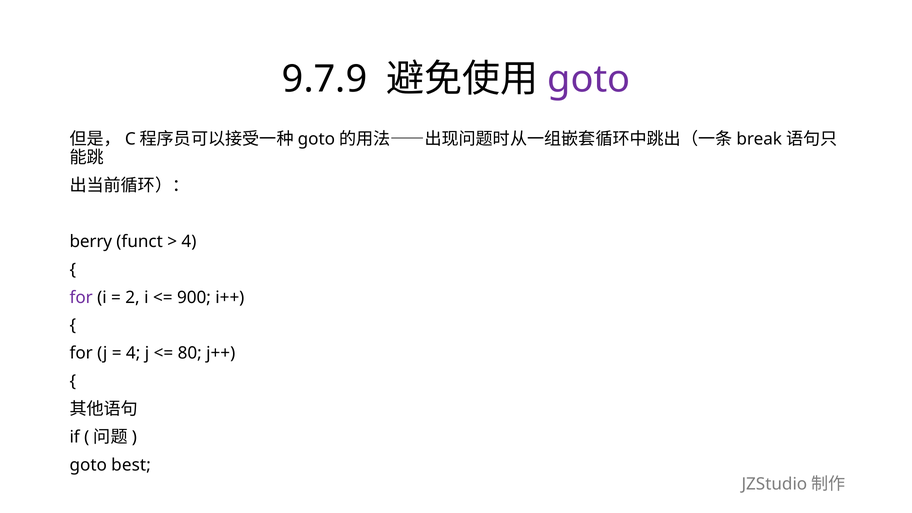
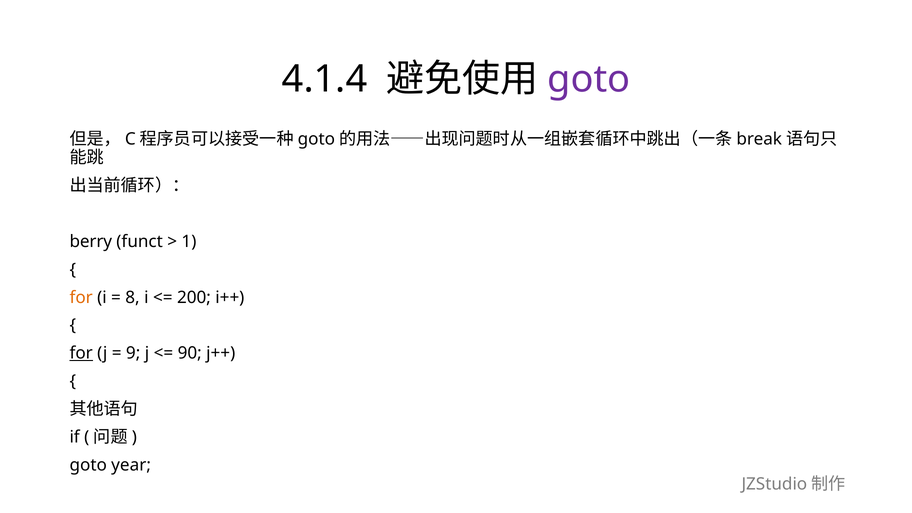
9.7.9: 9.7.9 -> 4.1.4
4 at (189, 241): 4 -> 1
for at (81, 297) colour: purple -> orange
2: 2 -> 8
900: 900 -> 200
for at (81, 353) underline: none -> present
4 at (133, 353): 4 -> 9
80: 80 -> 90
best: best -> year
